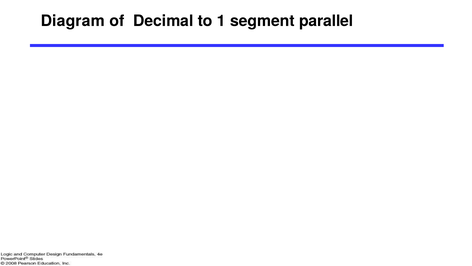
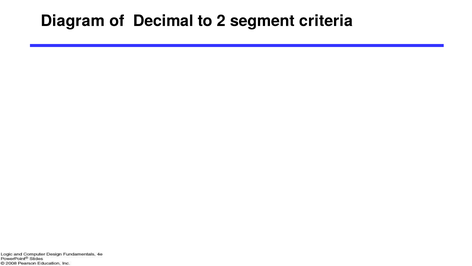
1: 1 -> 2
parallel: parallel -> criteria
